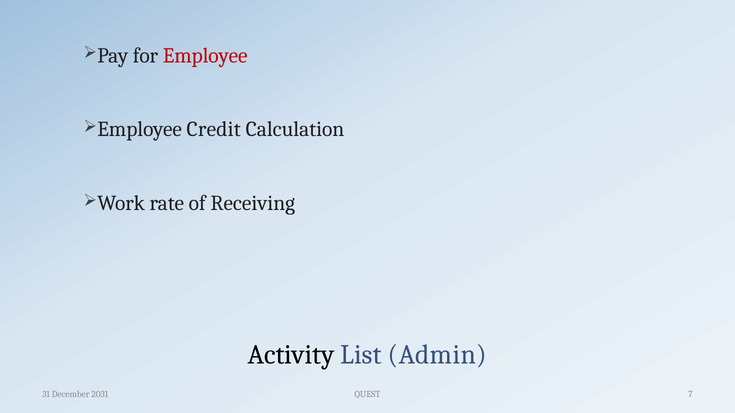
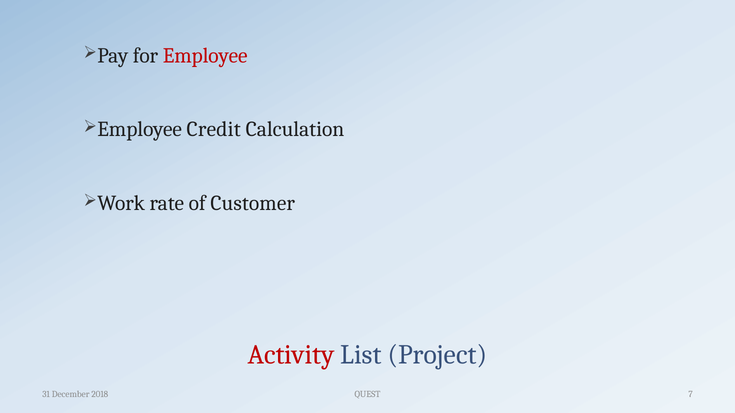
Receiving: Receiving -> Customer
Activity colour: black -> red
Admin: Admin -> Project
2031: 2031 -> 2018
